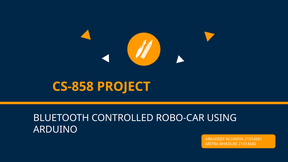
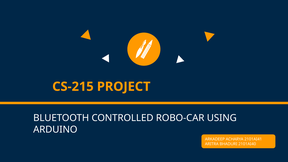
CS-858: CS-858 -> CS-215
